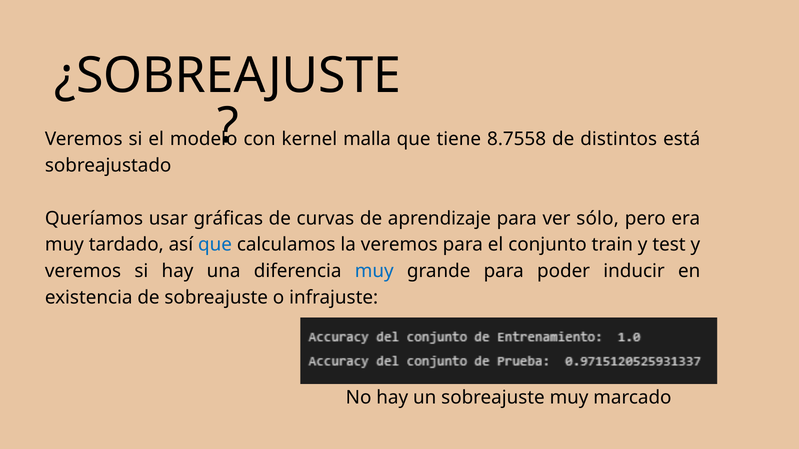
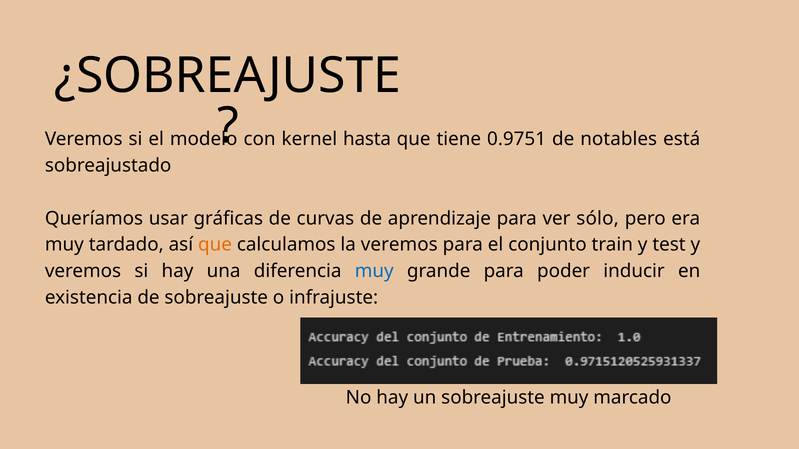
malla: malla -> hasta
8.7558: 8.7558 -> 0.9751
distintos: distintos -> notables
que at (215, 245) colour: blue -> orange
